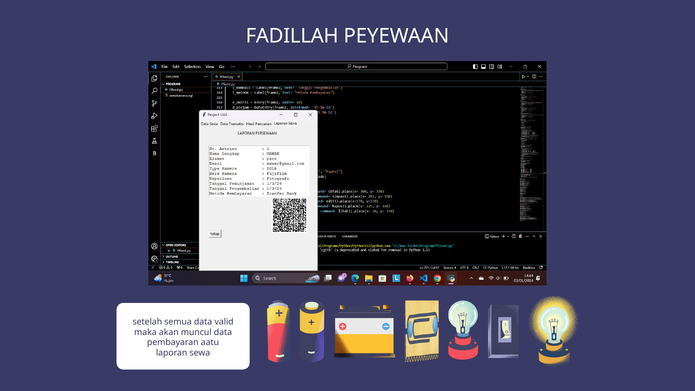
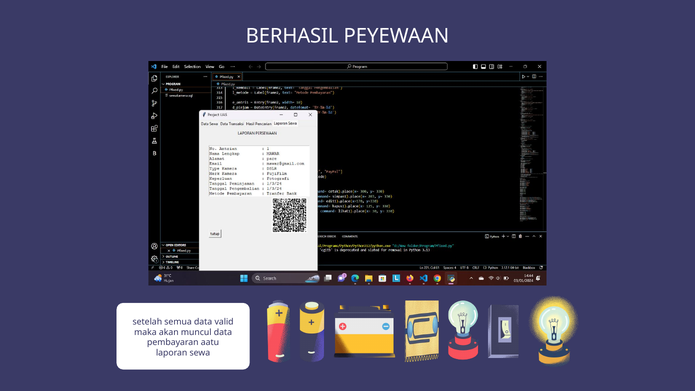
FADILLAH: FADILLAH -> BERHASIL
